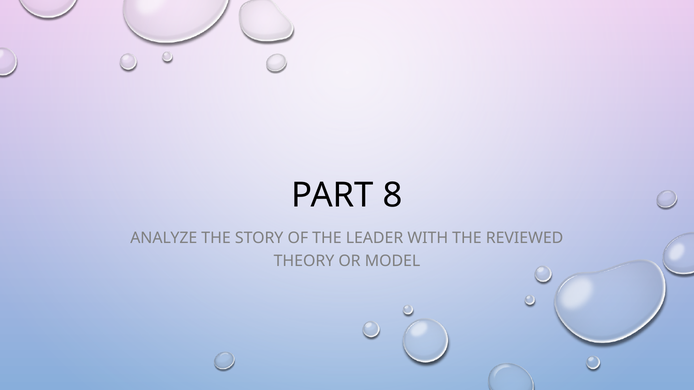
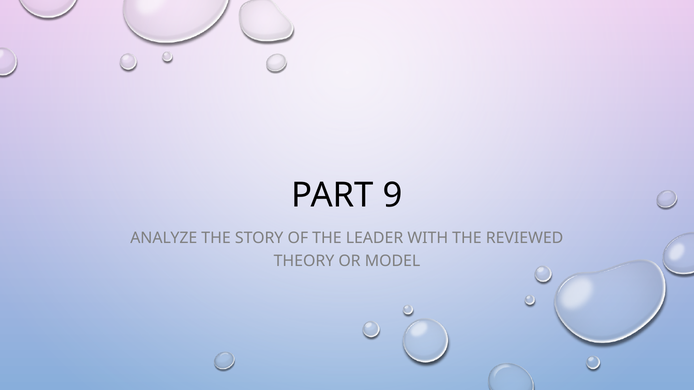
8: 8 -> 9
